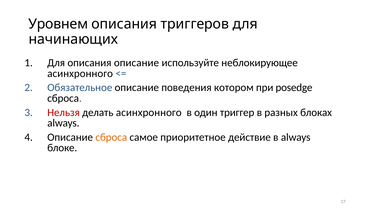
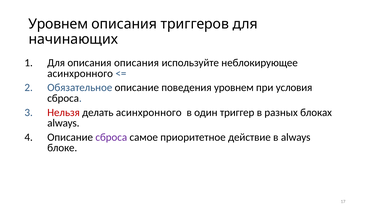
описания описание: описание -> описания
поведения котором: котором -> уровнем
posedge: posedge -> условия
сброса at (111, 137) colour: orange -> purple
